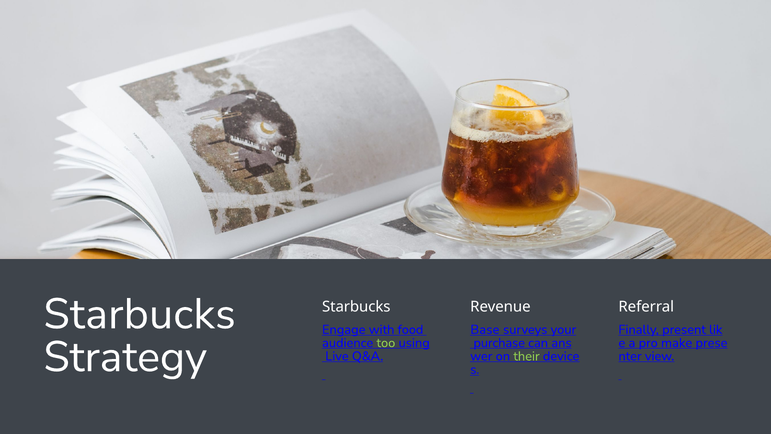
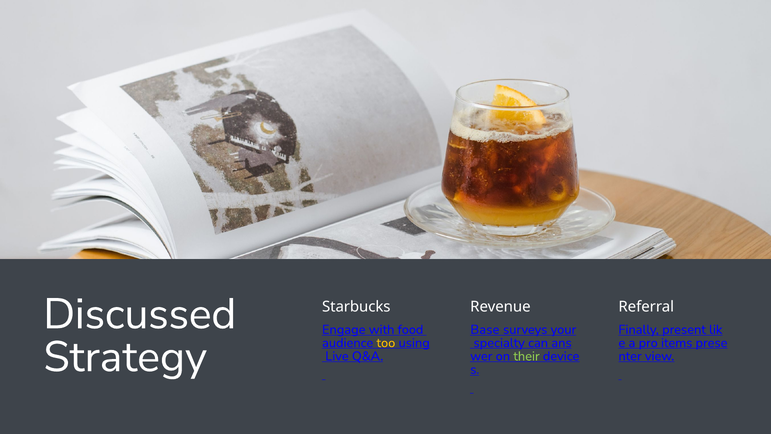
Starbucks at (140, 314): Starbucks -> Discussed
too colour: light green -> yellow
purchase: purchase -> specialty
make: make -> items
